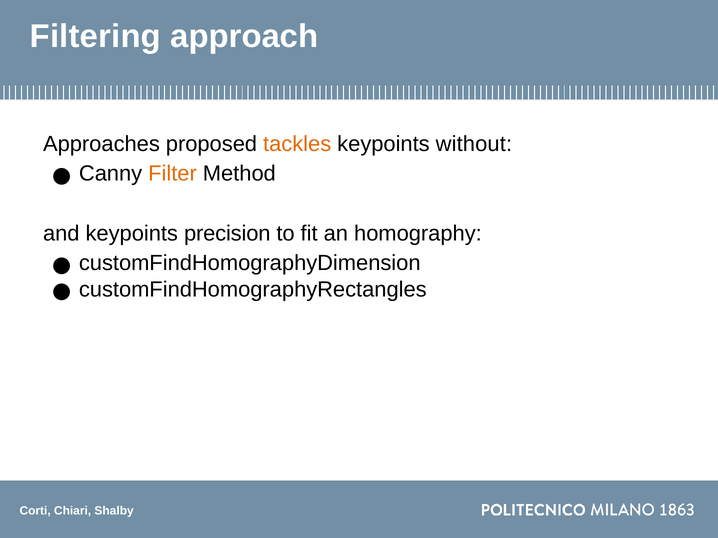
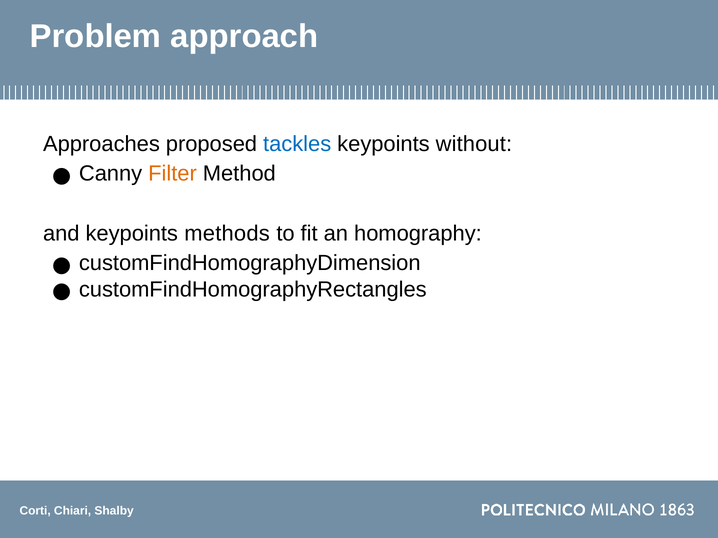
Filtering: Filtering -> Problem
tackles colour: orange -> blue
precision: precision -> methods
